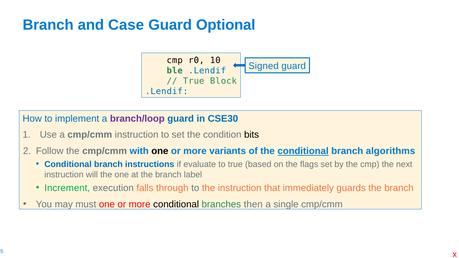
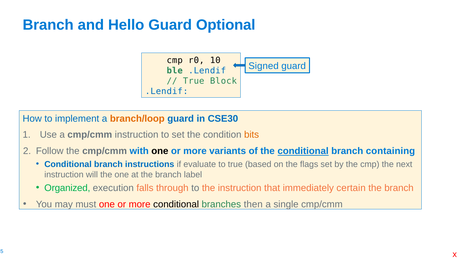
Case: Case -> Hello
branch/loop colour: purple -> orange
bits colour: black -> orange
algorithms: algorithms -> containing
Increment: Increment -> Organized
guards: guards -> certain
